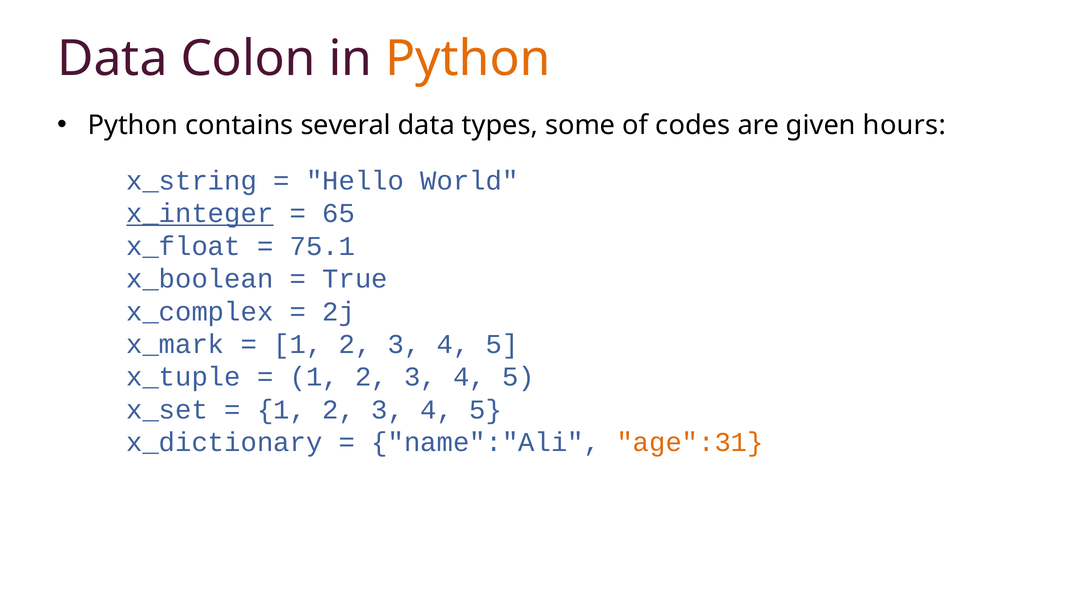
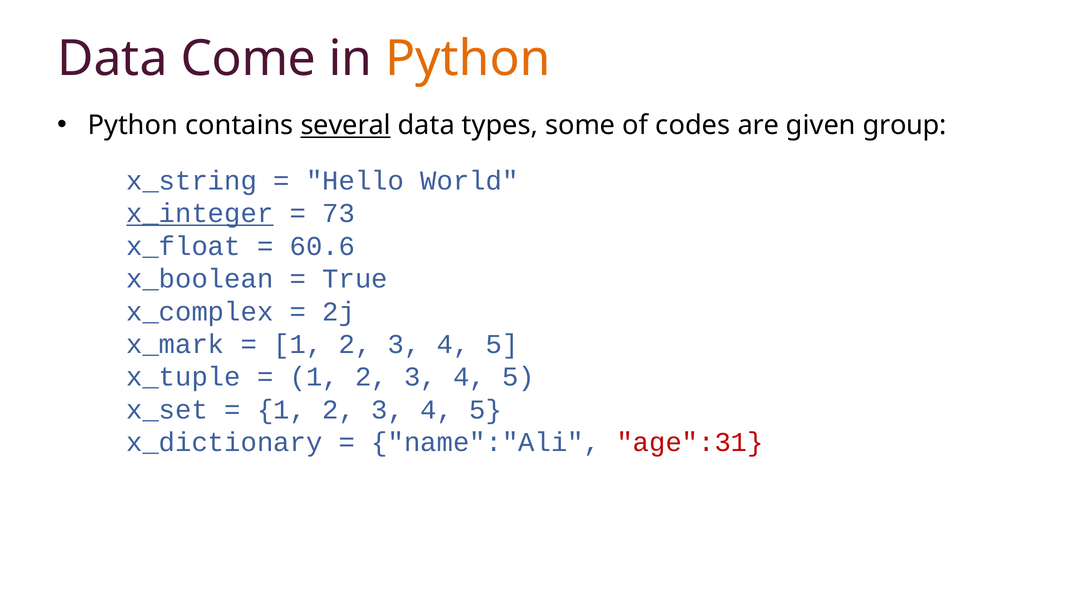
Colon: Colon -> Come
several underline: none -> present
hours: hours -> group
65: 65 -> 73
75.1: 75.1 -> 60.6
age":31 colour: orange -> red
